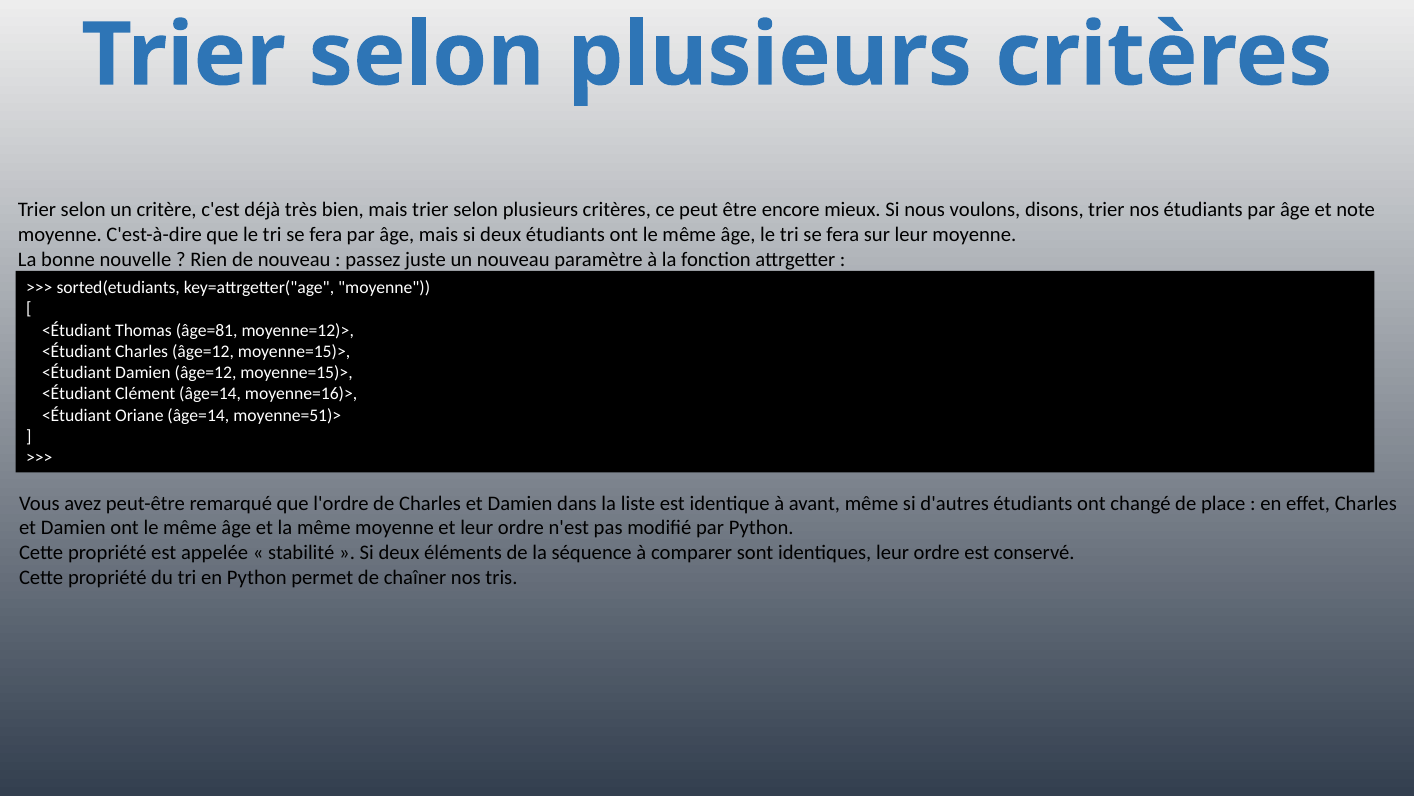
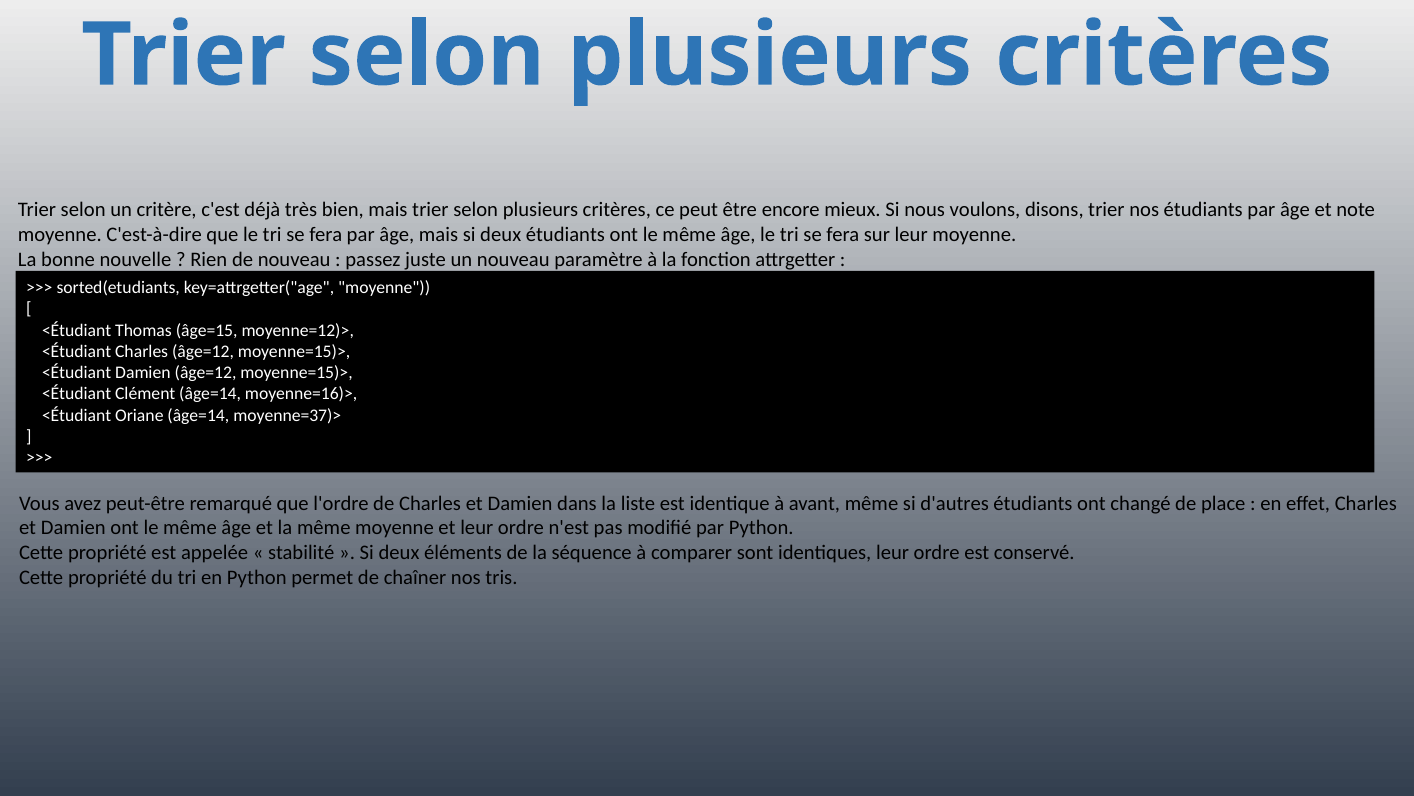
âge=81: âge=81 -> âge=15
moyenne=51)>: moyenne=51)> -> moyenne=37)>
